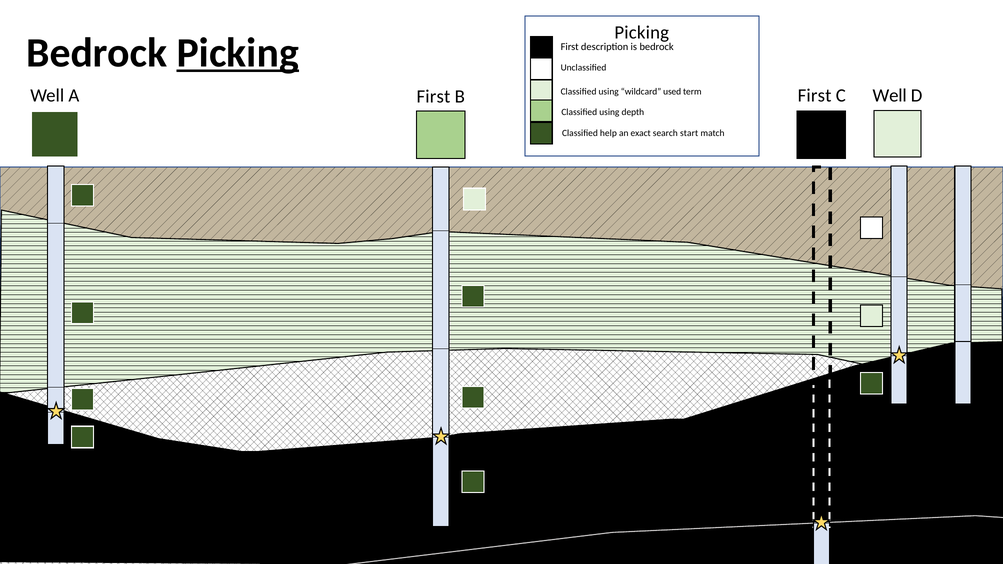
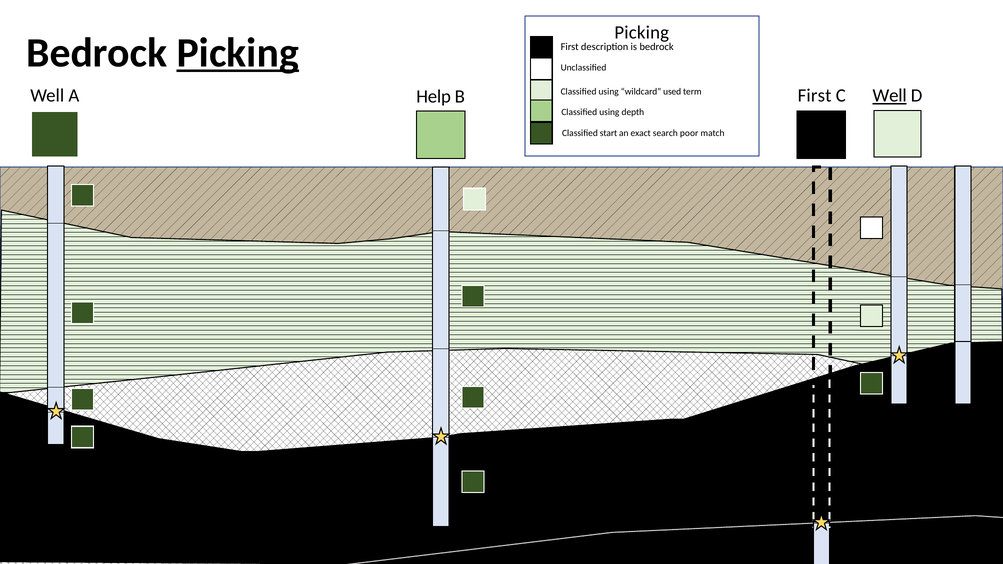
First at (433, 97): First -> Help
Well at (890, 96) underline: none -> present
help: help -> start
start: start -> poor
